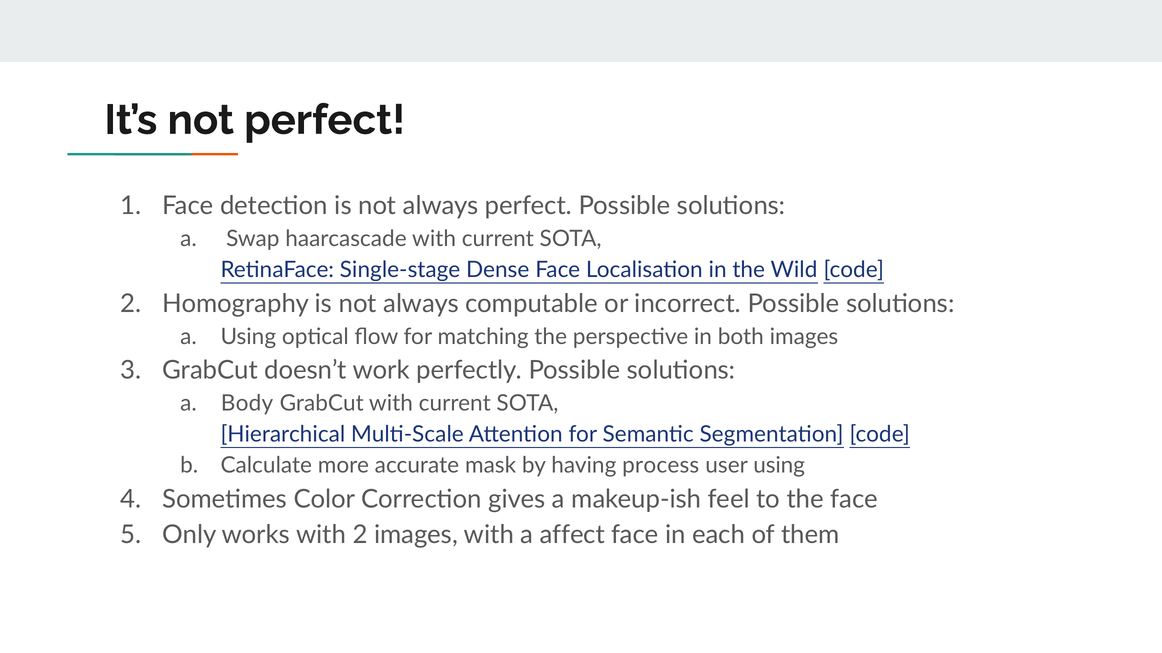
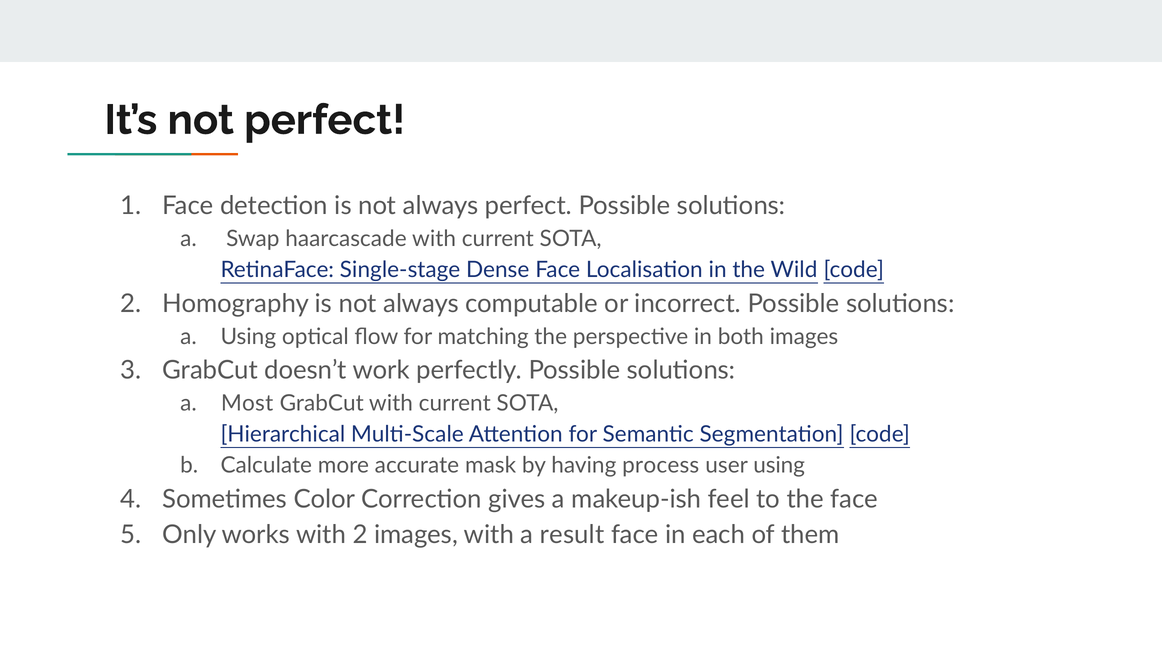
Body: Body -> Most
affect: affect -> result
